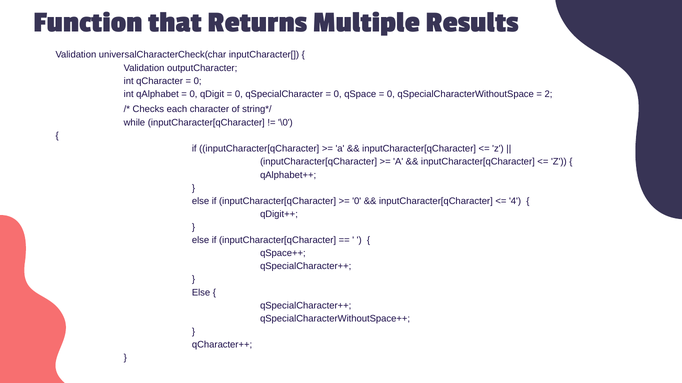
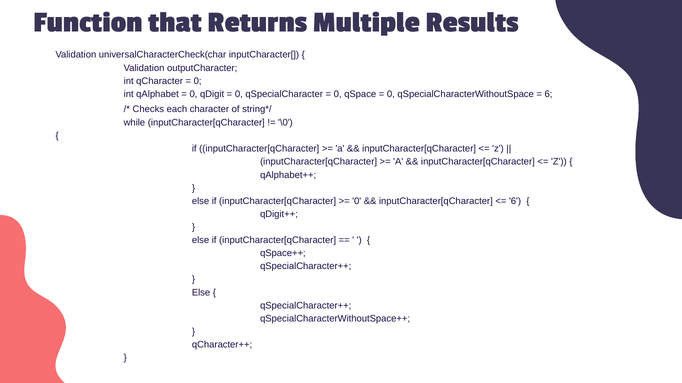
2 at (548, 94): 2 -> 6
4 at (515, 201): 4 -> 6
